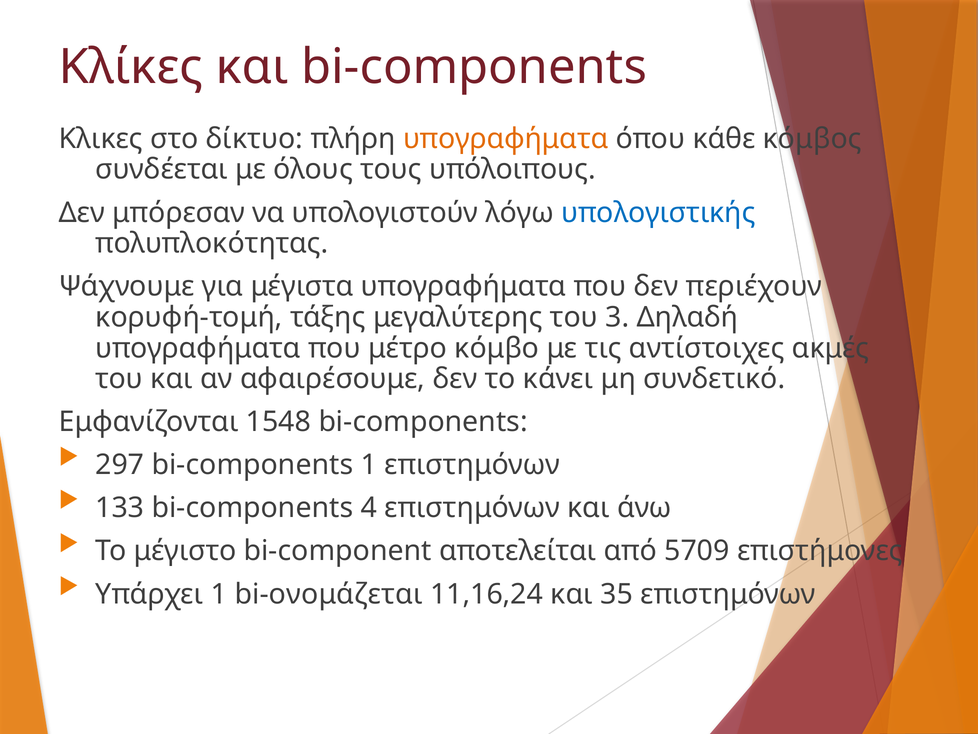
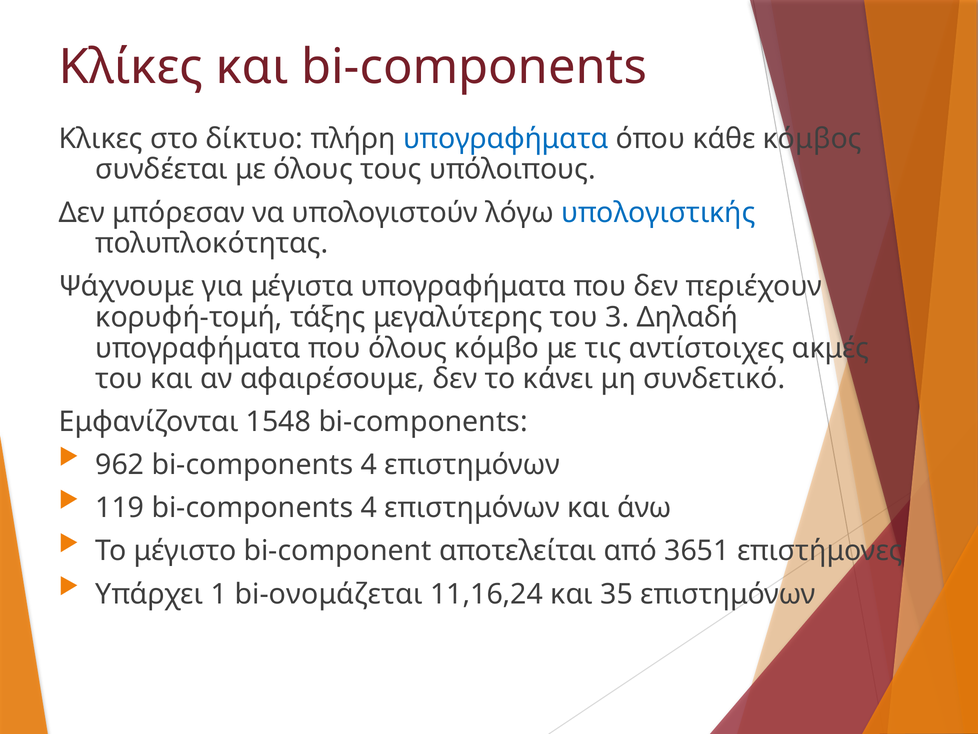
υπογραφήματα at (506, 139) colour: orange -> blue
που μέτρο: μέτρο -> όλους
297: 297 -> 962
1 at (369, 465): 1 -> 4
133: 133 -> 119
5709: 5709 -> 3651
